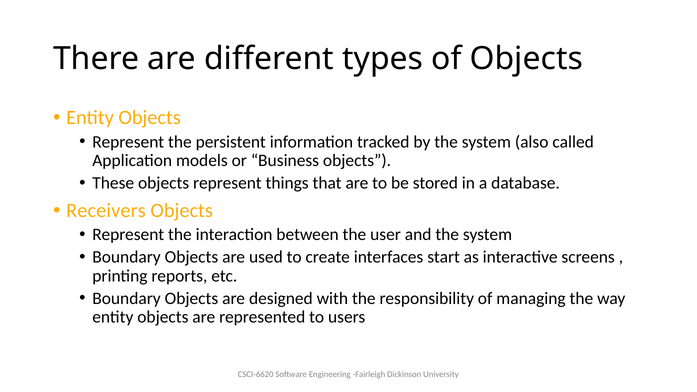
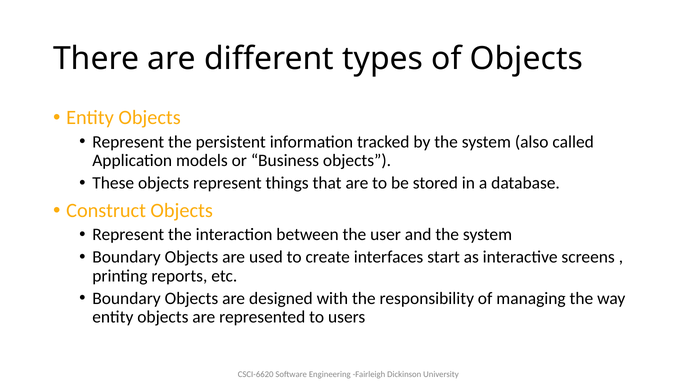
Receivers: Receivers -> Construct
